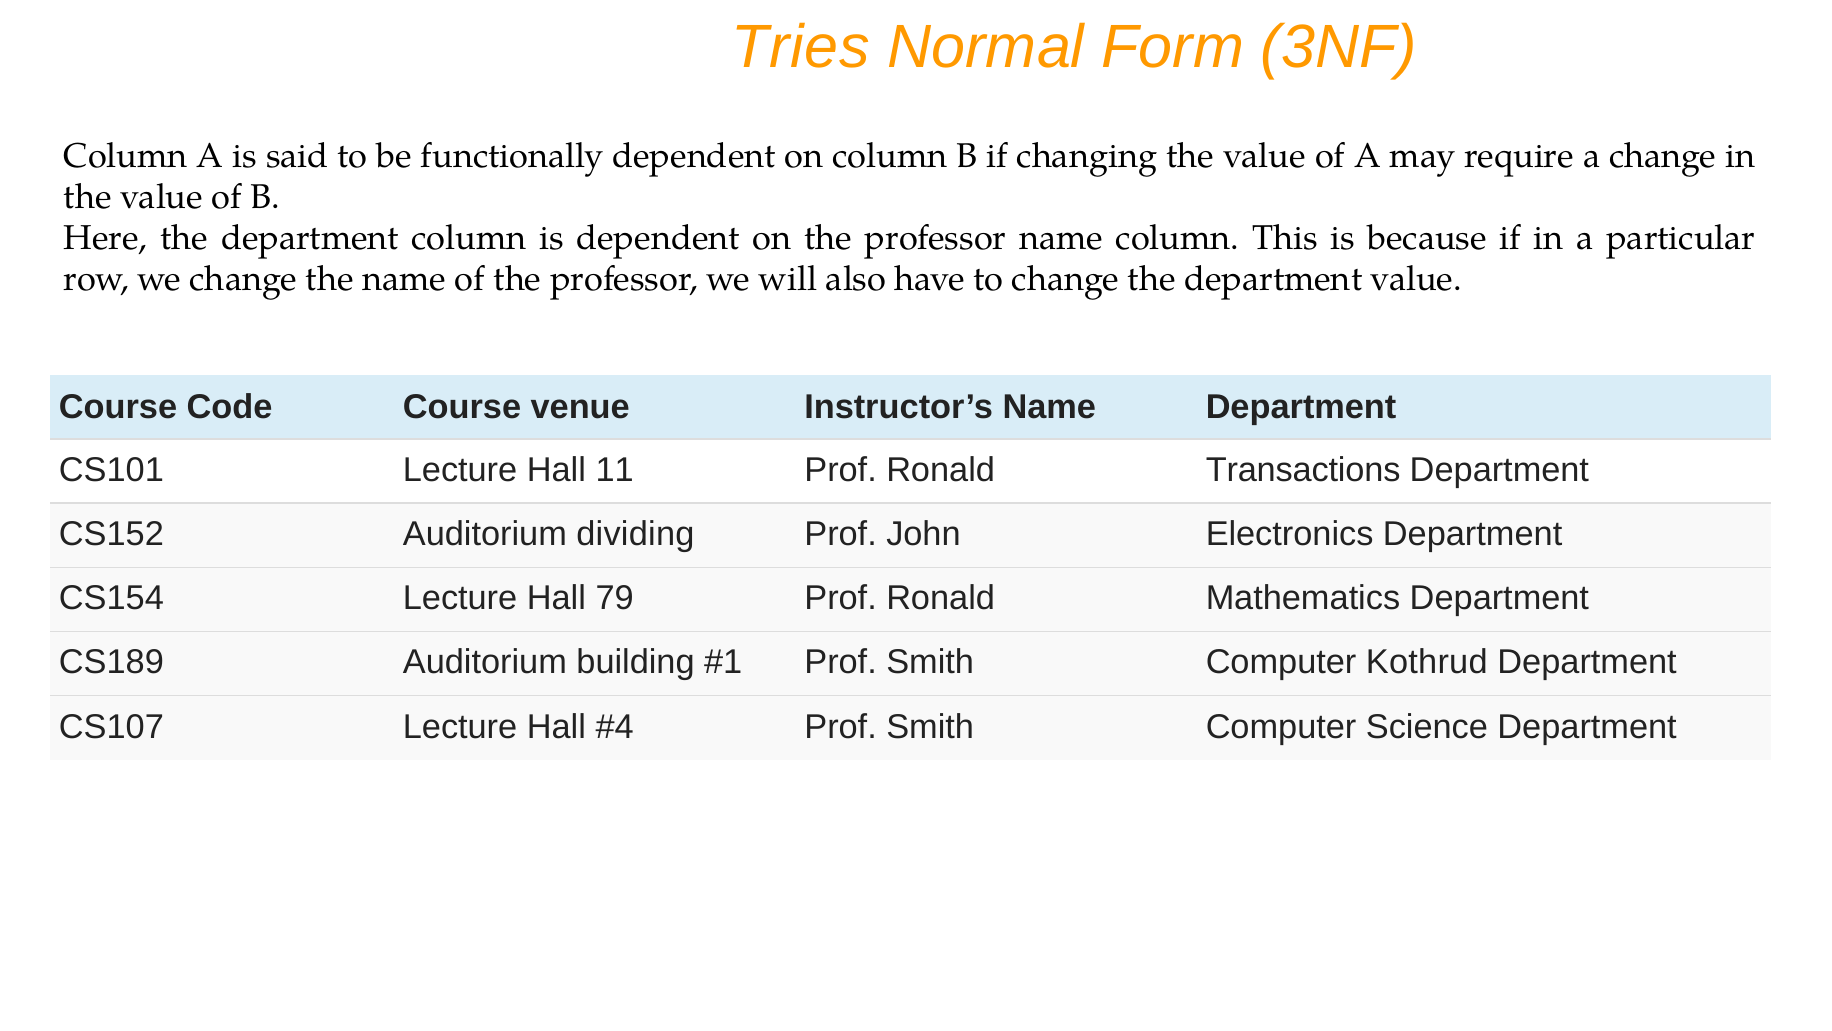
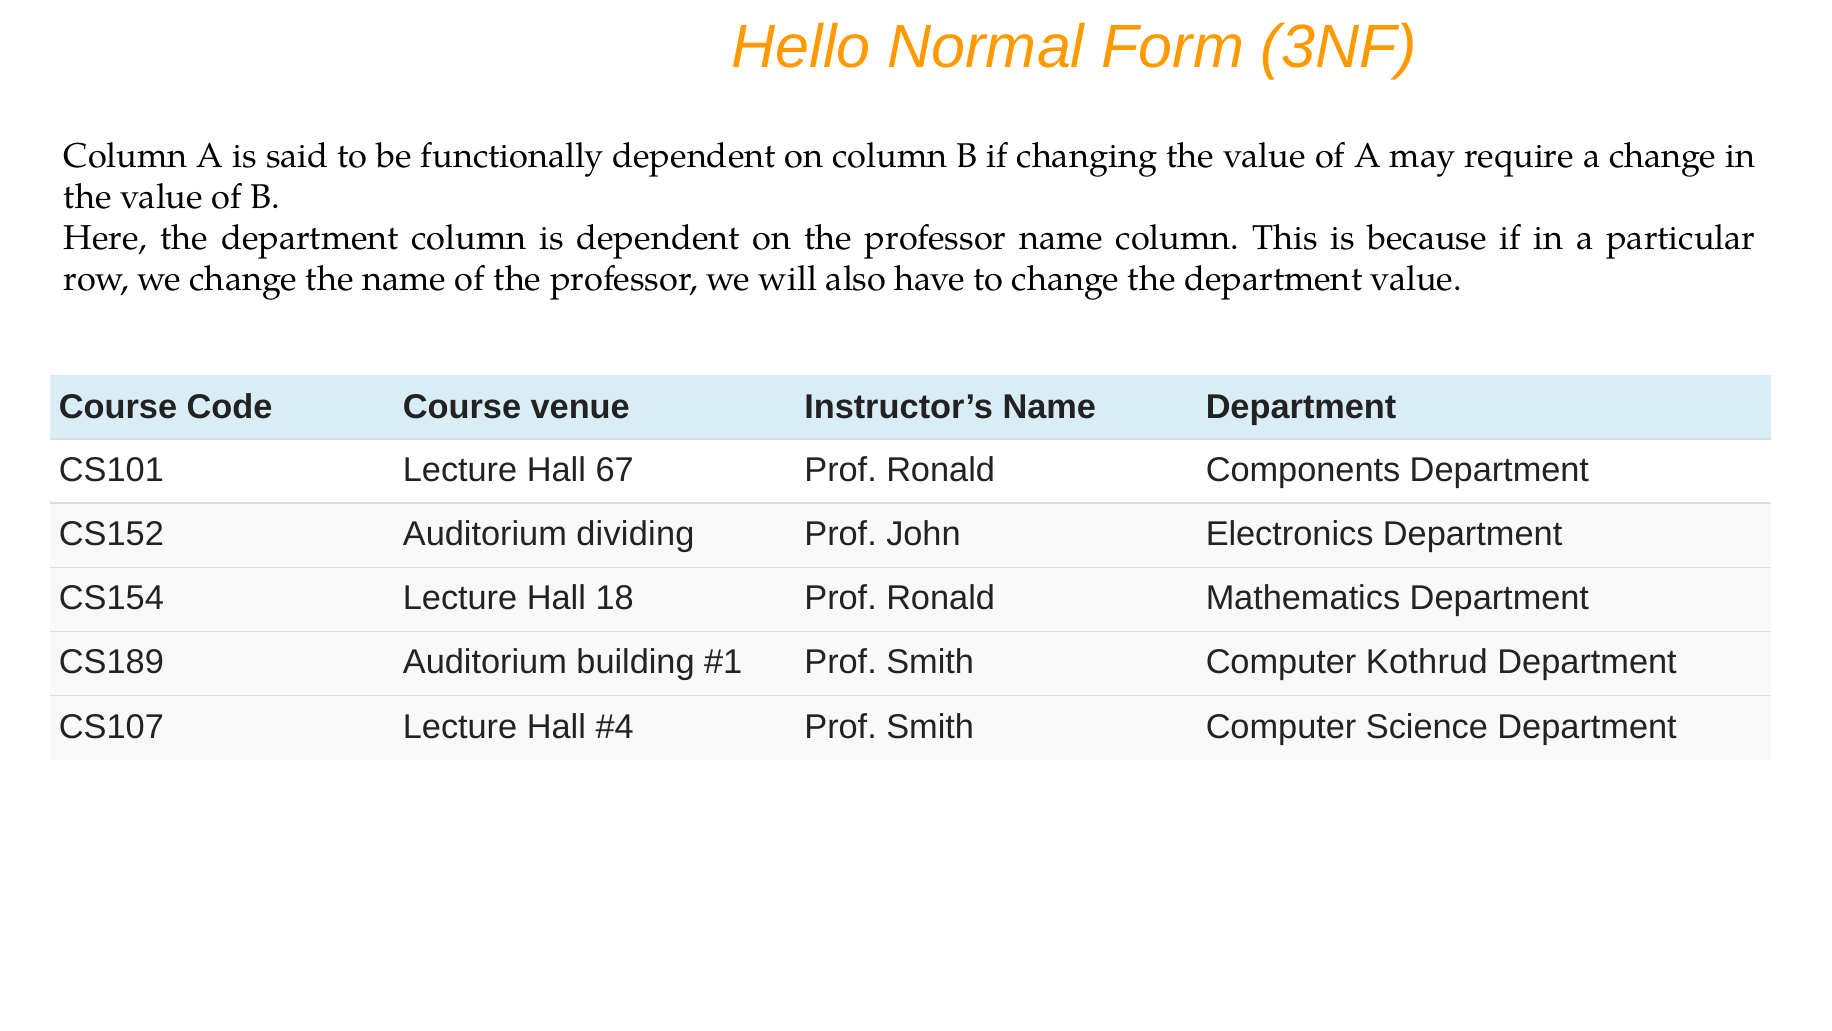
Tries: Tries -> Hello
11: 11 -> 67
Transactions: Transactions -> Components
79: 79 -> 18
